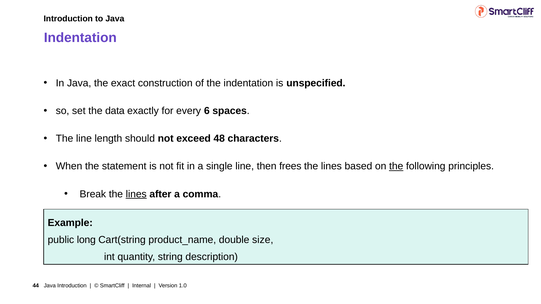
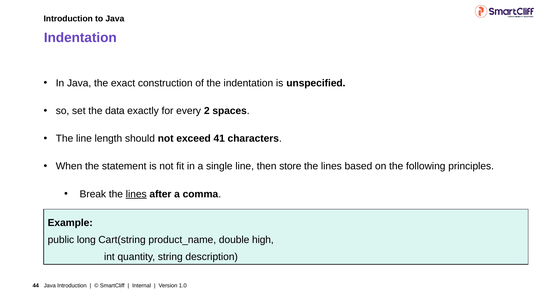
6: 6 -> 2
48: 48 -> 41
frees: frees -> store
the at (396, 166) underline: present -> none
size: size -> high
